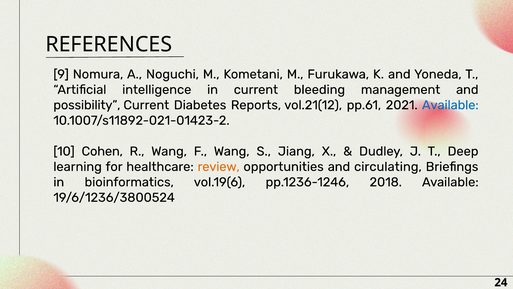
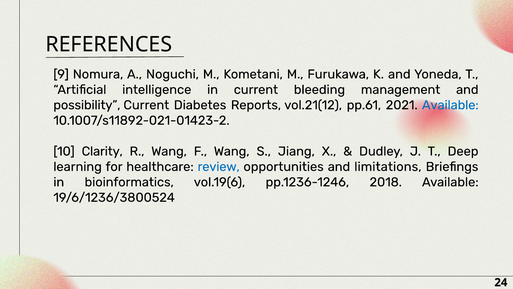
Cohen: Cohen -> Clarity
review colour: orange -> blue
circulating: circulating -> limitations
